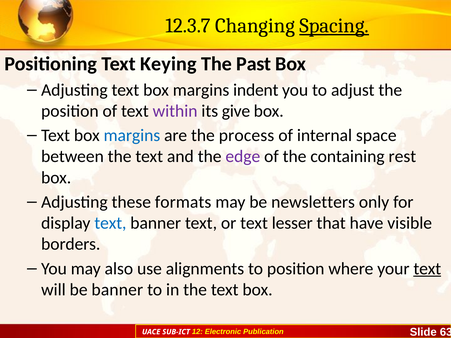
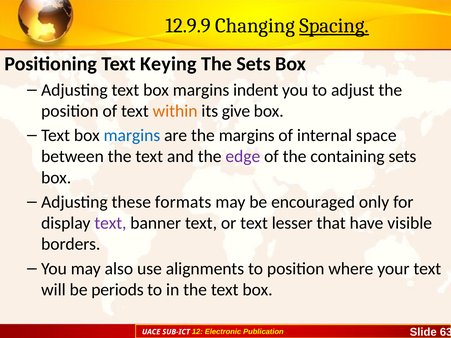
12.3.7: 12.3.7 -> 12.9.9
The Past: Past -> Sets
within colour: purple -> orange
the process: process -> margins
containing rest: rest -> sets
newsletters: newsletters -> encouraged
text at (110, 223) colour: blue -> purple
text at (427, 269) underline: present -> none
be banner: banner -> periods
